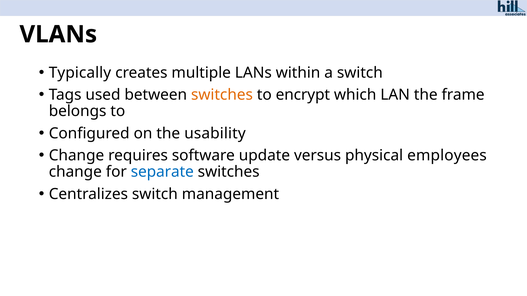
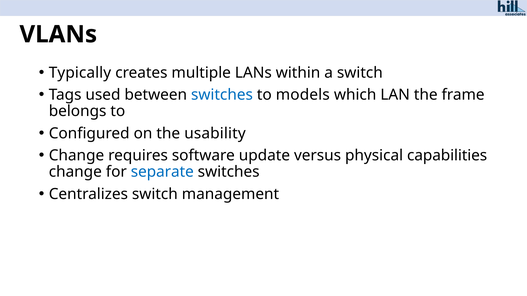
switches at (222, 95) colour: orange -> blue
encrypt: encrypt -> models
employees: employees -> capabilities
